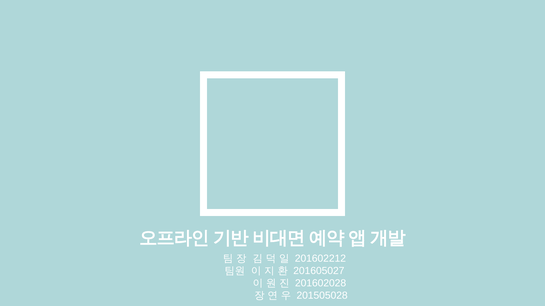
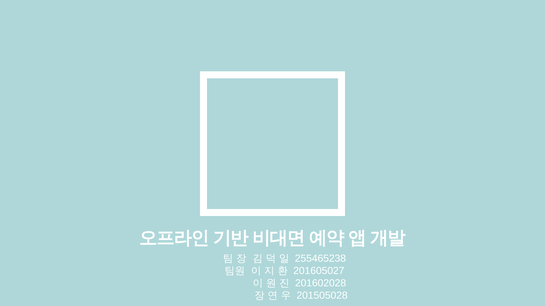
201602212: 201602212 -> 255465238
